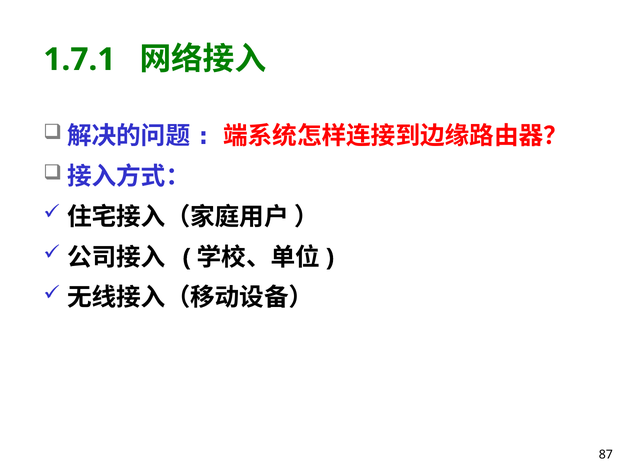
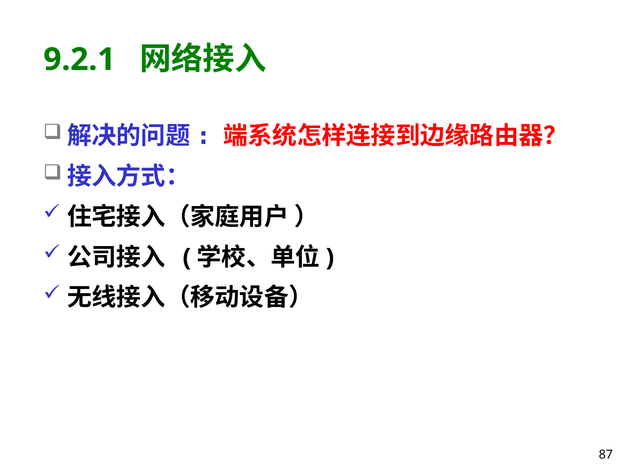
1.7.1: 1.7.1 -> 9.2.1
